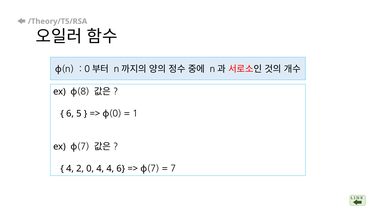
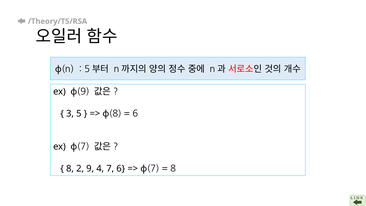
0 at (87, 69): 0 -> 5
ex 8: 8 -> 9
6 at (70, 114): 6 -> 3
0 at (115, 114): 0 -> 8
1 at (135, 114): 1 -> 6
4 at (70, 169): 4 -> 8
2 0: 0 -> 9
4 4: 4 -> 7
7 at (173, 169): 7 -> 8
